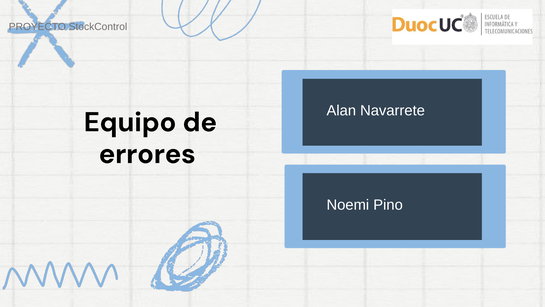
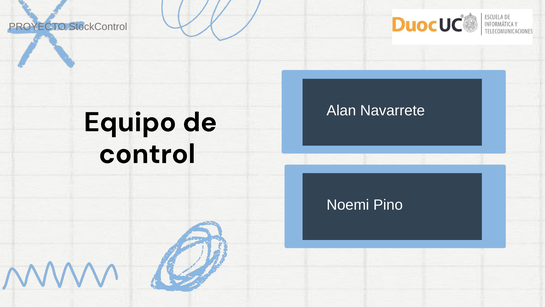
errores: errores -> control
